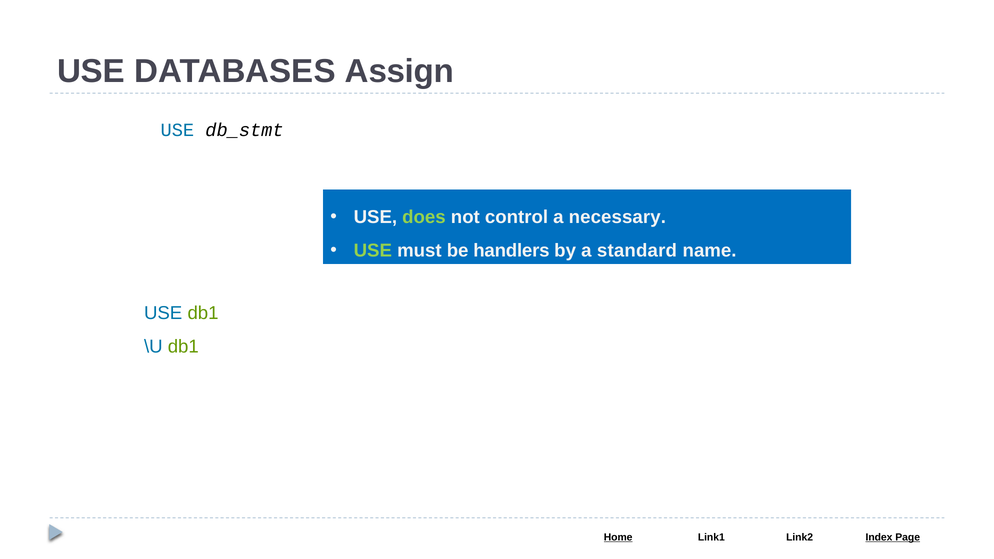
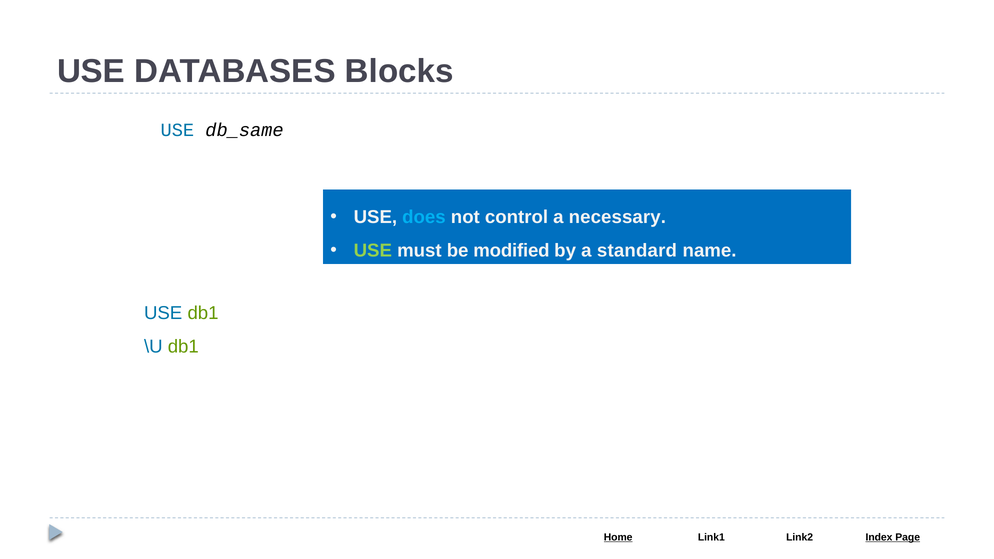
Assign: Assign -> Blocks
db_stmt: db_stmt -> db_same
does colour: light green -> light blue
handlers: handlers -> modified
